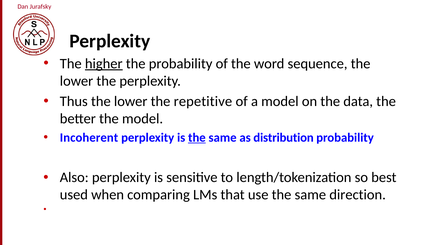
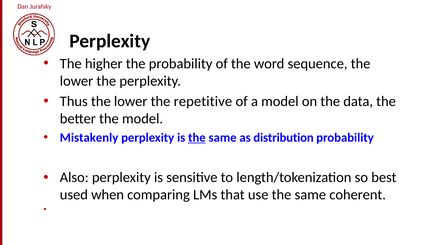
higher underline: present -> none
Incoherent: Incoherent -> Mistakenly
direction: direction -> coherent
